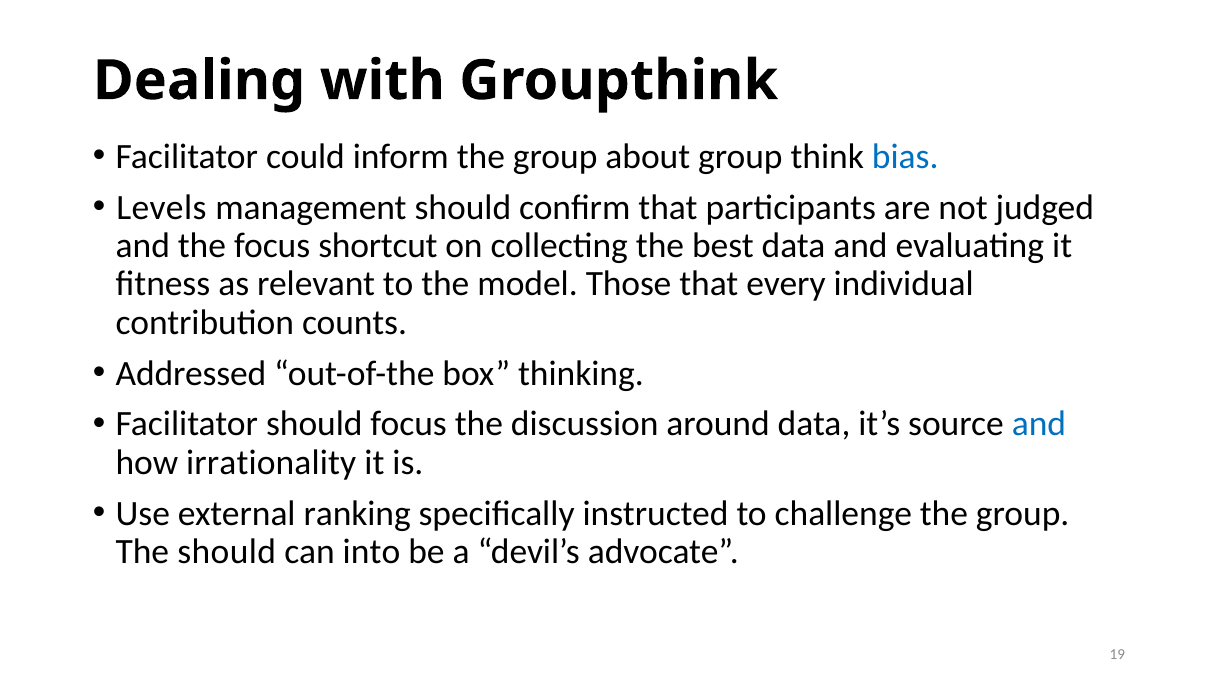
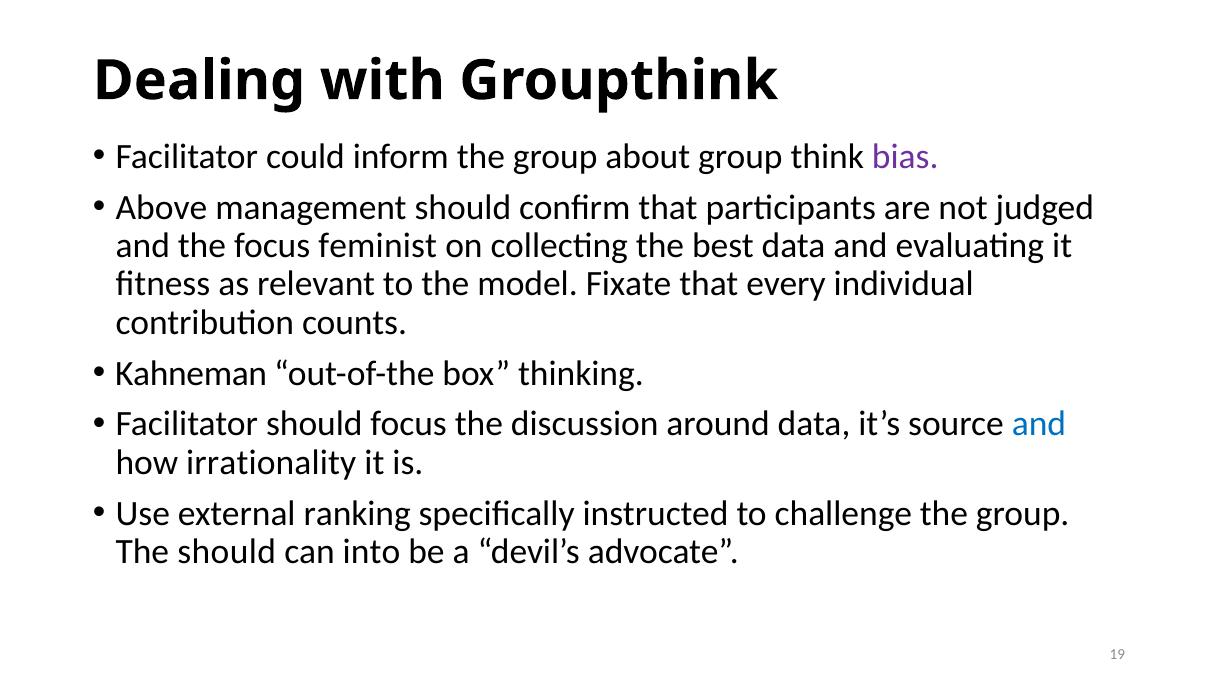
bias colour: blue -> purple
Levels: Levels -> Above
shortcut: shortcut -> feminist
Those: Those -> Fixate
Addressed: Addressed -> Kahneman
